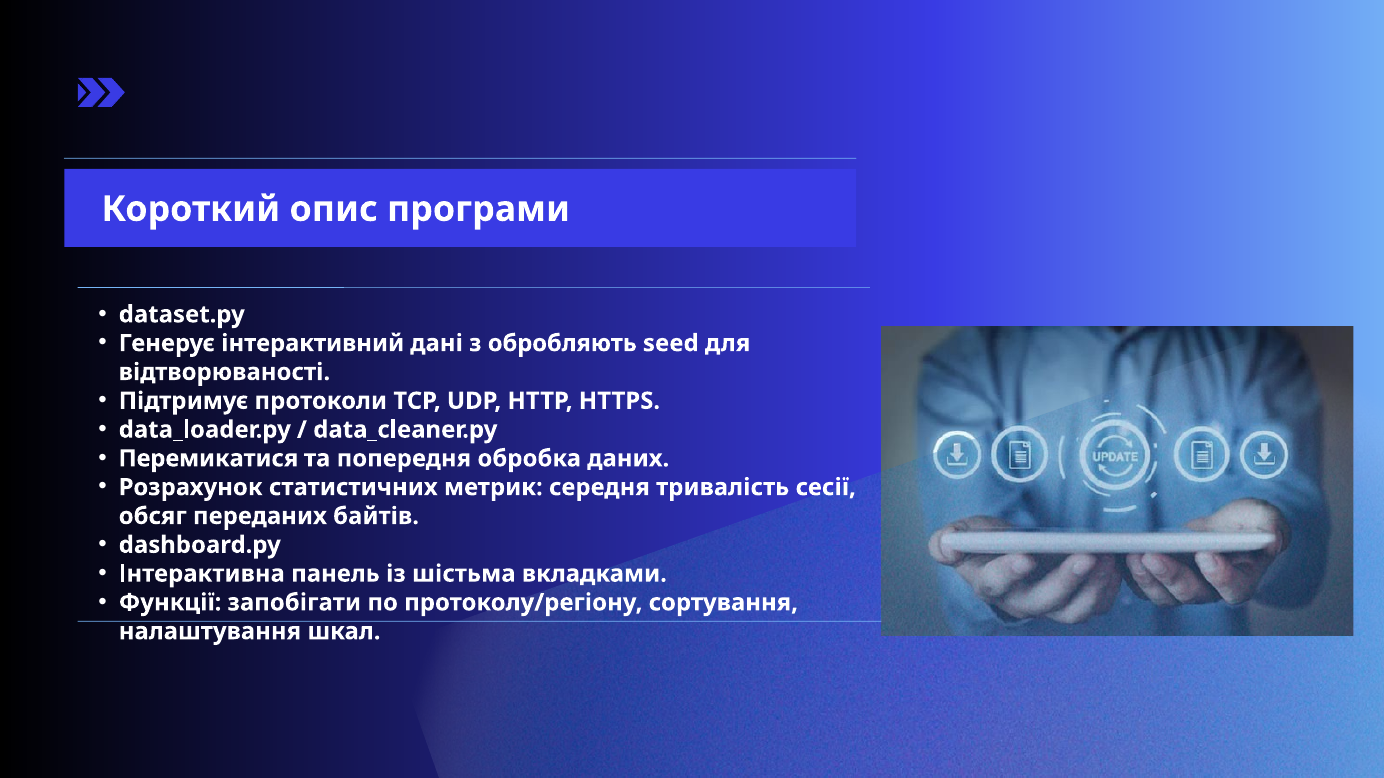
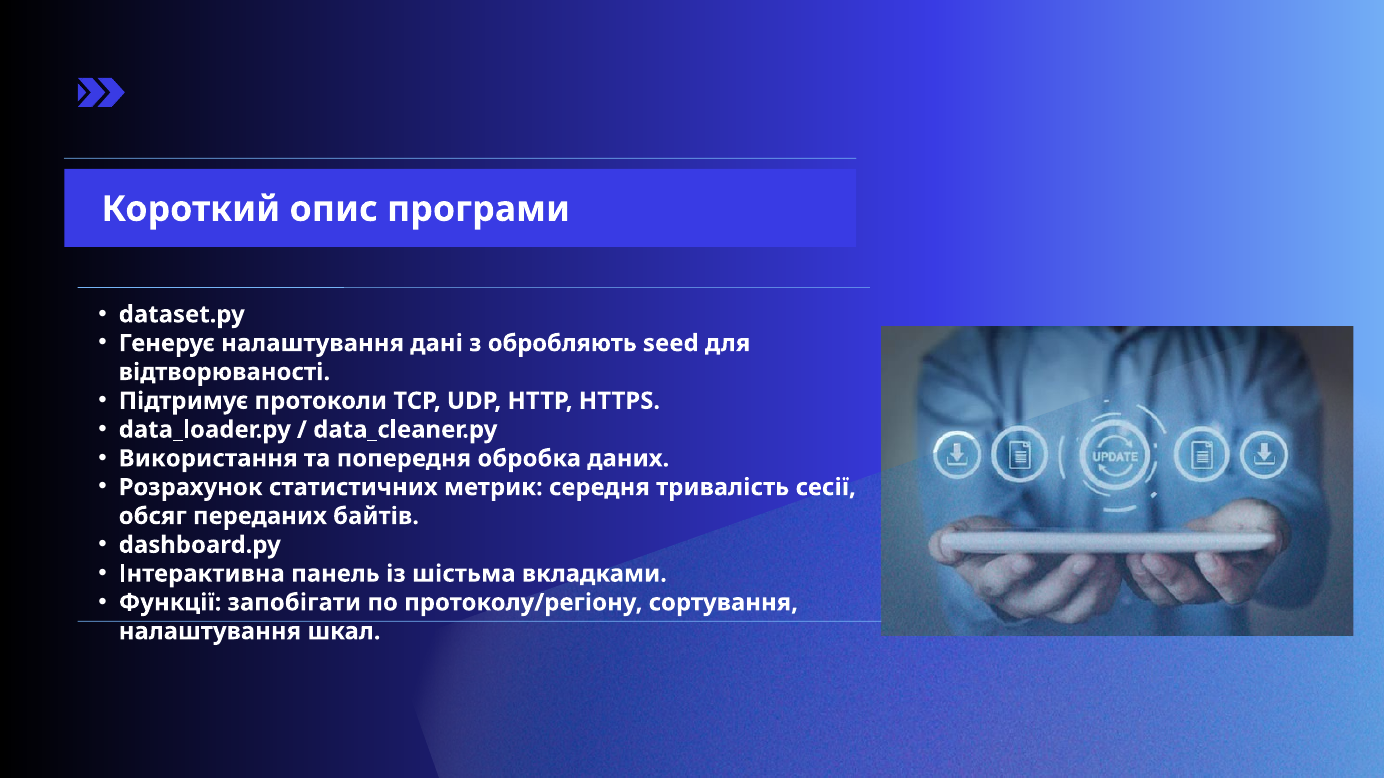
Генерує інтерактивний: інтерактивний -> налаштування
Перемикатися: Перемикатися -> Використання
